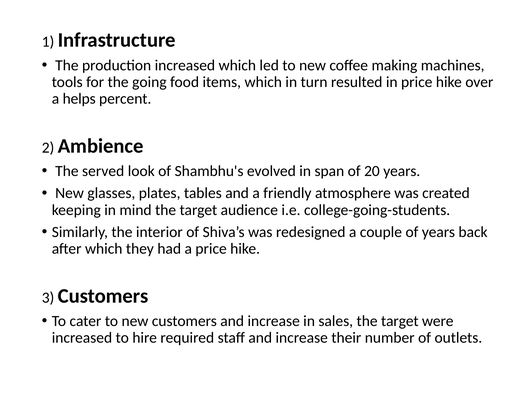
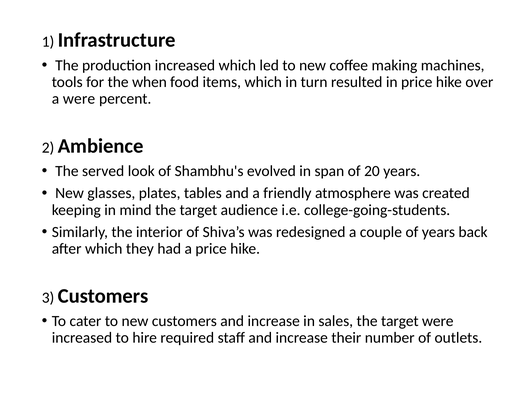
going: going -> when
a helps: helps -> were
